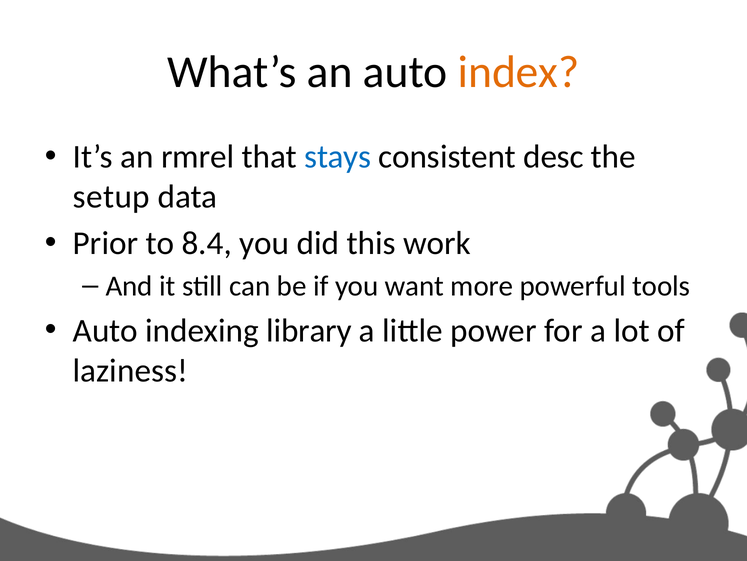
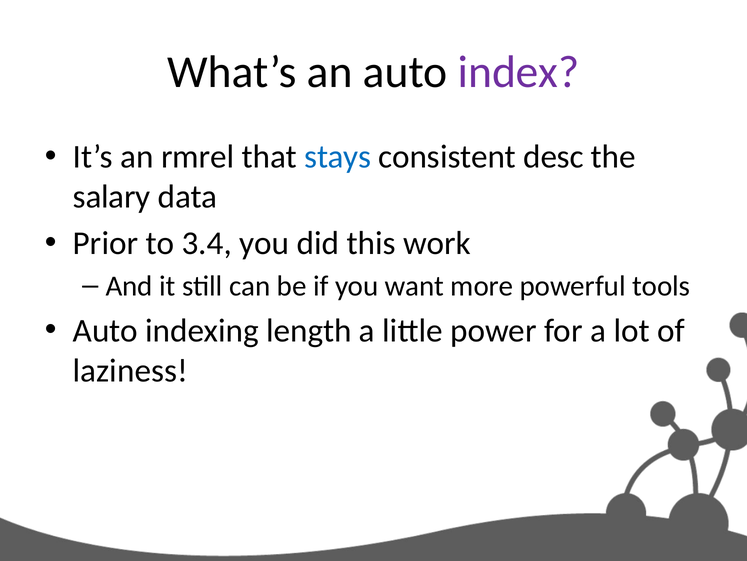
index colour: orange -> purple
setup: setup -> salary
8.4: 8.4 -> 3.4
library: library -> length
